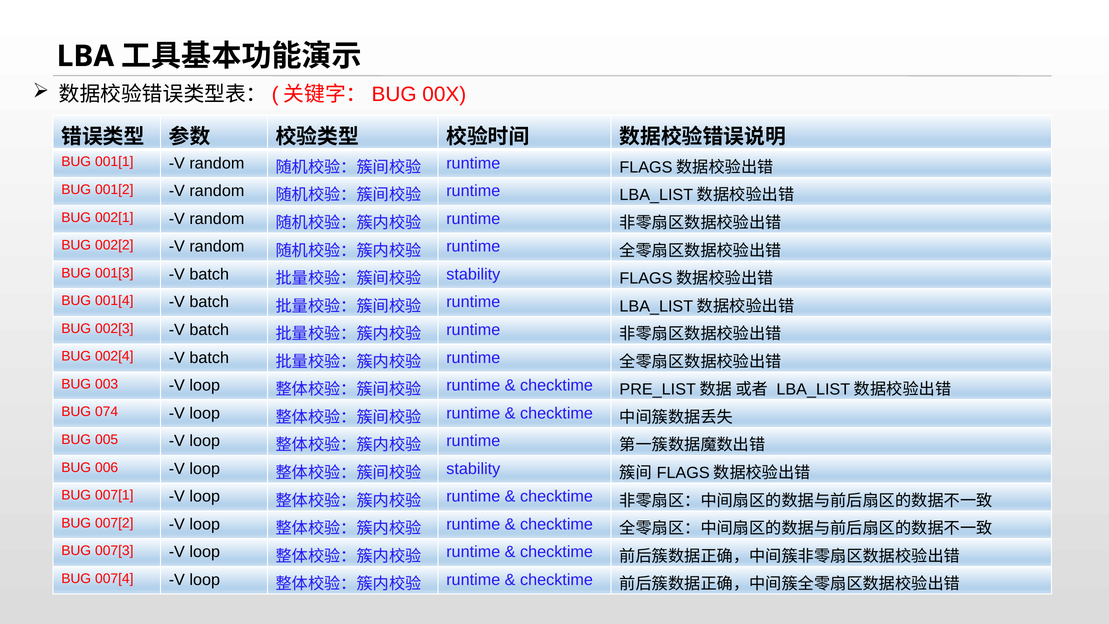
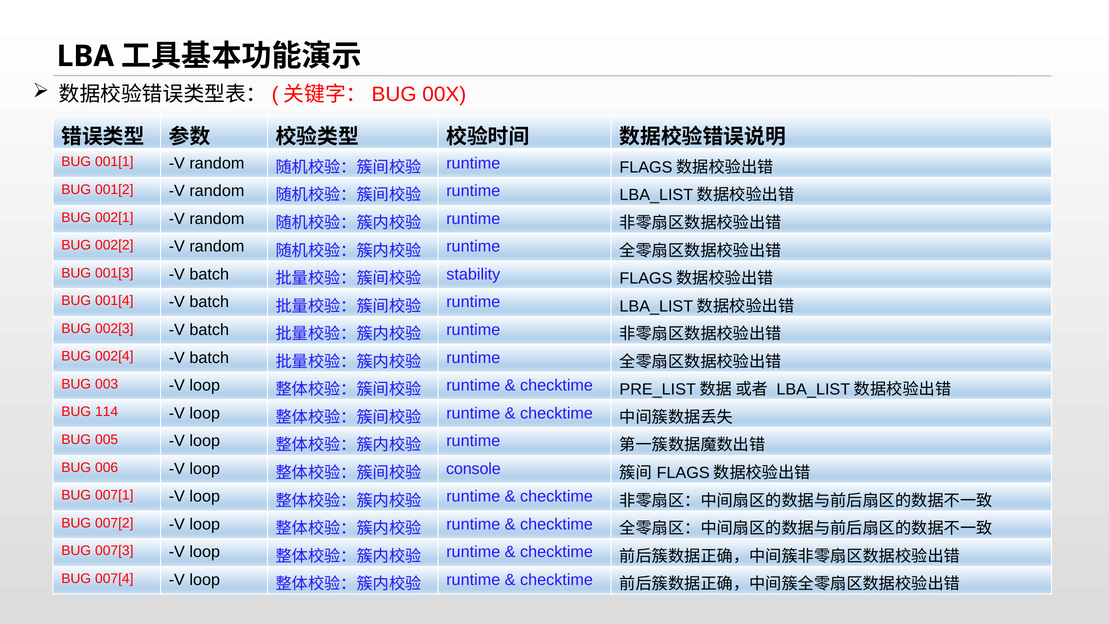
074: 074 -> 114
stability at (473, 469): stability -> console
